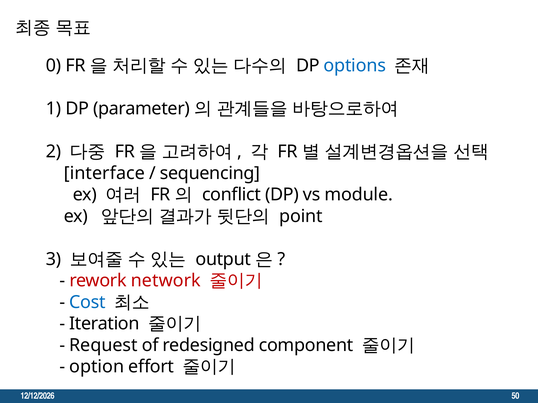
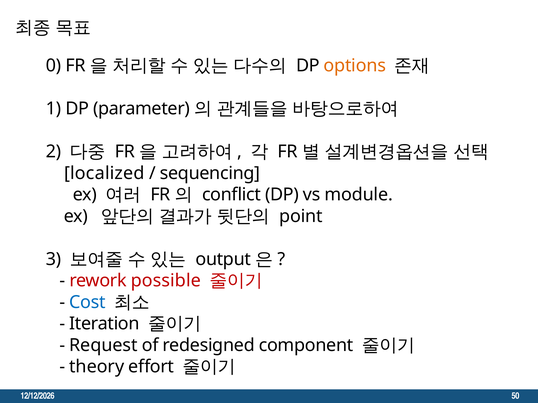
options colour: blue -> orange
interface: interface -> localized
network: network -> possible
option: option -> theory
